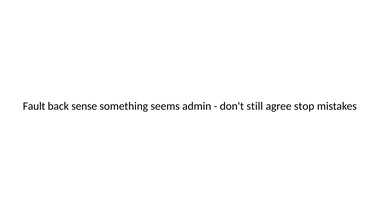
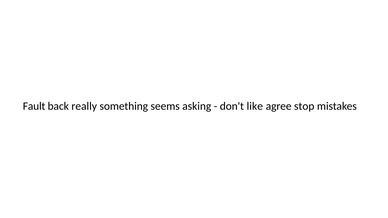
sense: sense -> really
admin: admin -> asking
still: still -> like
